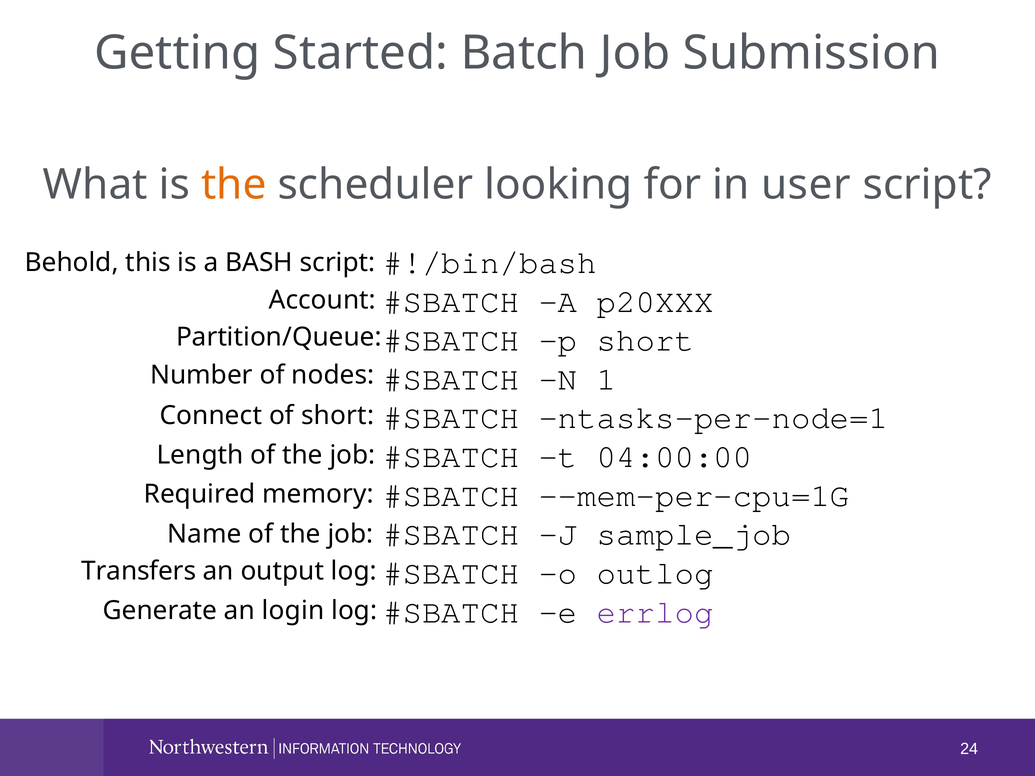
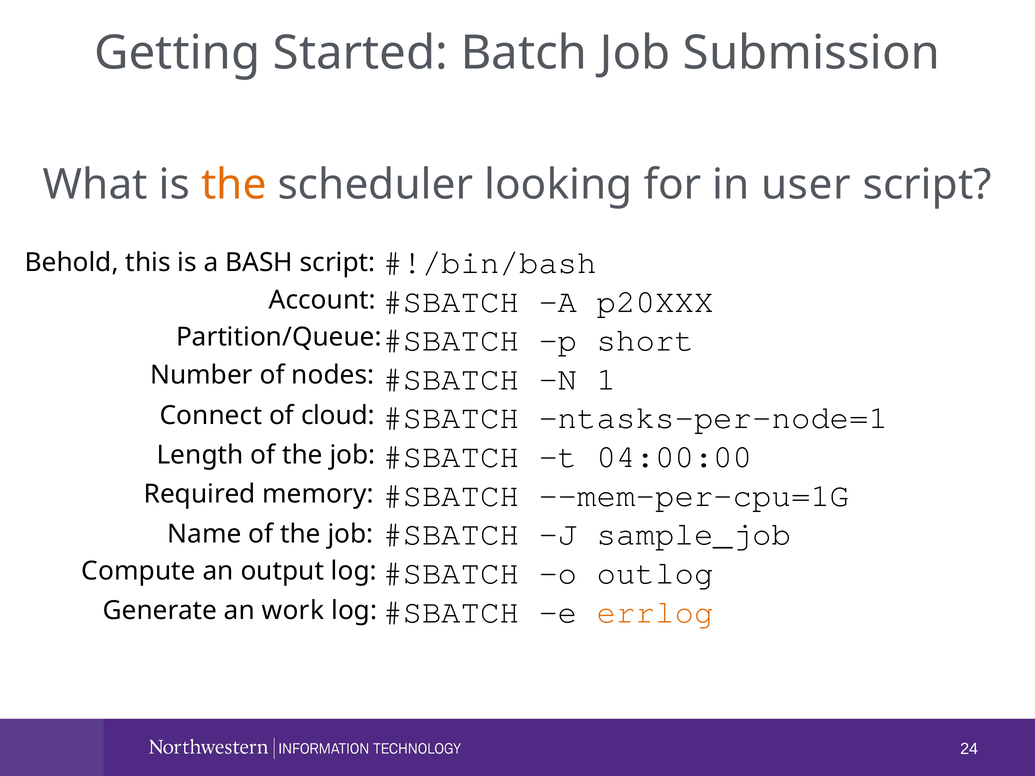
of short: short -> cloud
Transfers: Transfers -> Compute
errlog colour: purple -> orange
login: login -> work
